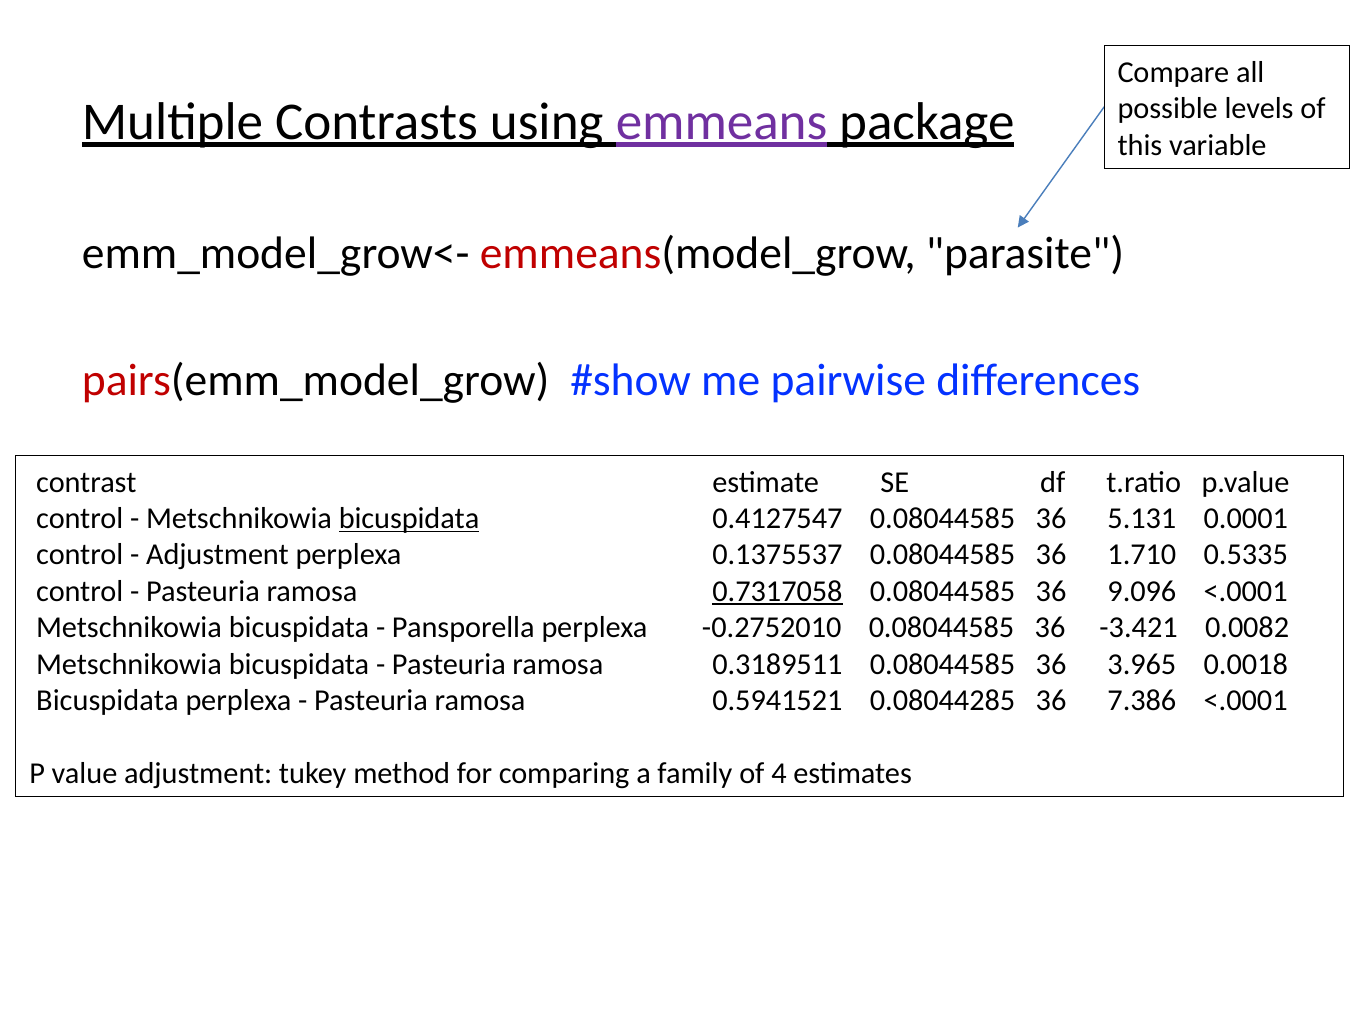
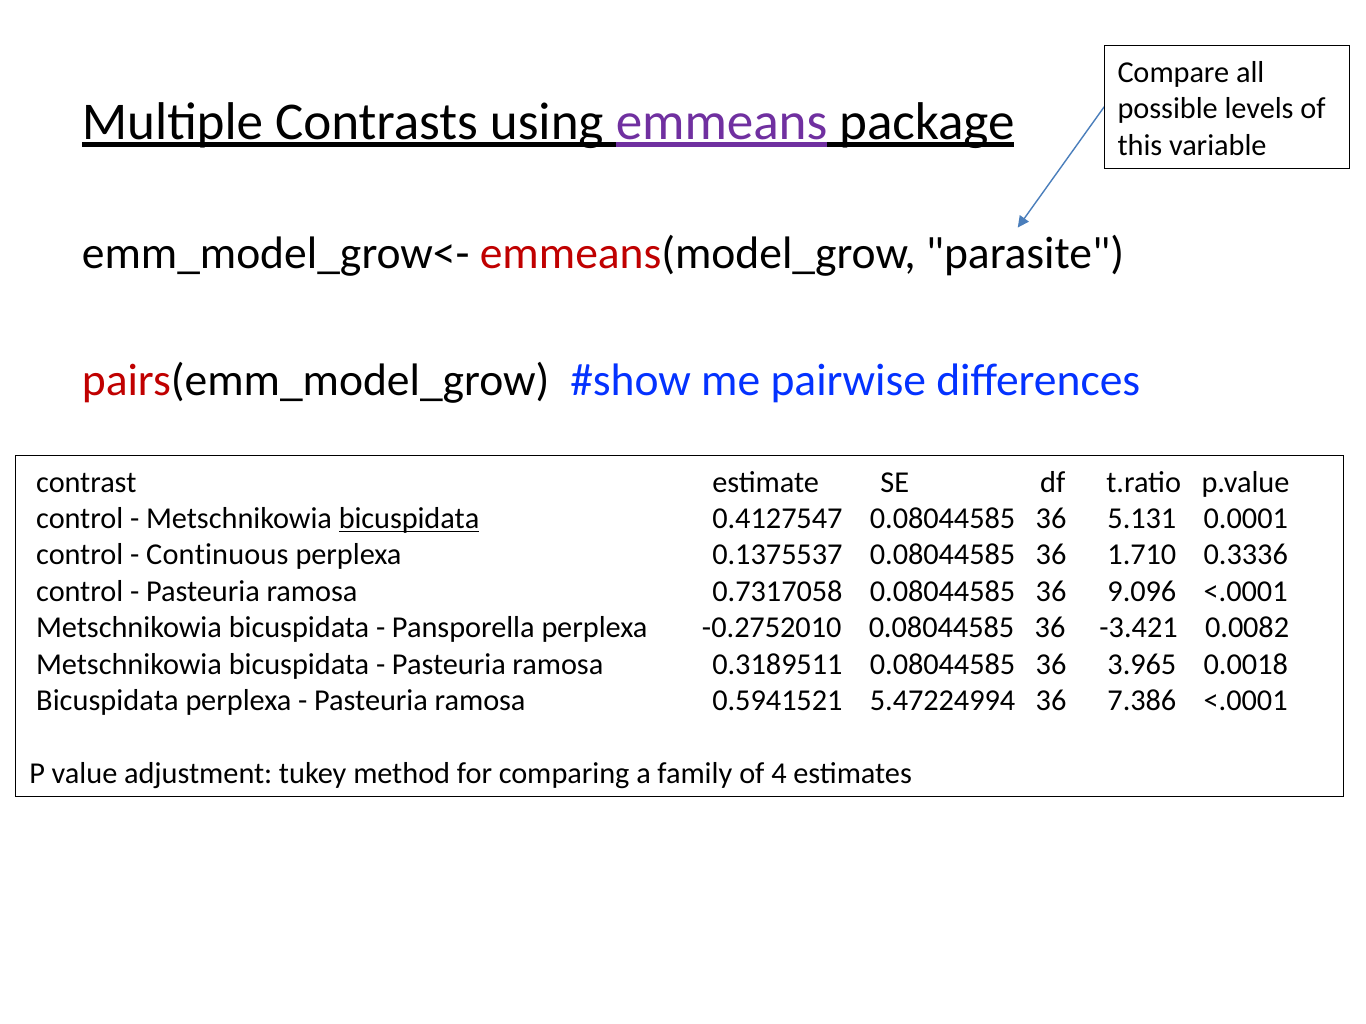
Adjustment at (218, 555): Adjustment -> Continuous
0.5335: 0.5335 -> 0.3336
0.7317058 underline: present -> none
0.08044285: 0.08044285 -> 5.47224994
